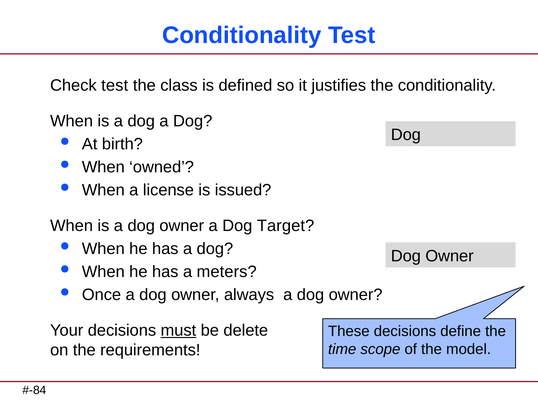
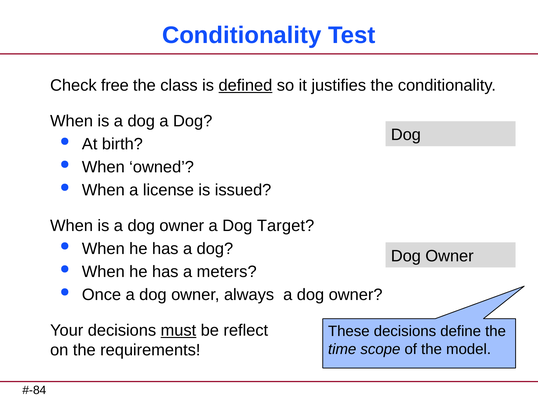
Check test: test -> free
defined underline: none -> present
delete: delete -> reflect
